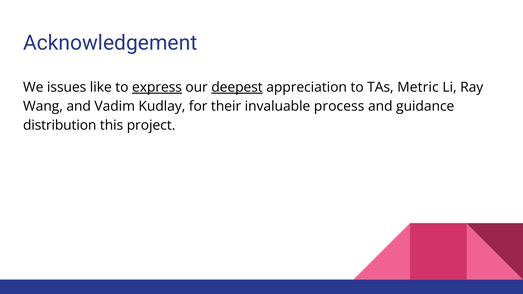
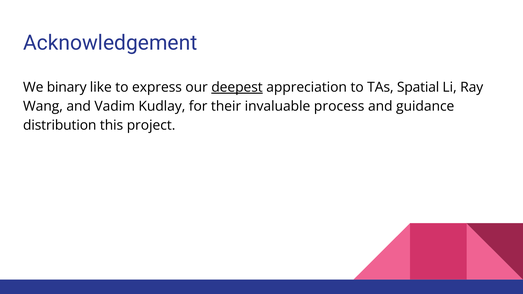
issues: issues -> binary
express underline: present -> none
Metric: Metric -> Spatial
